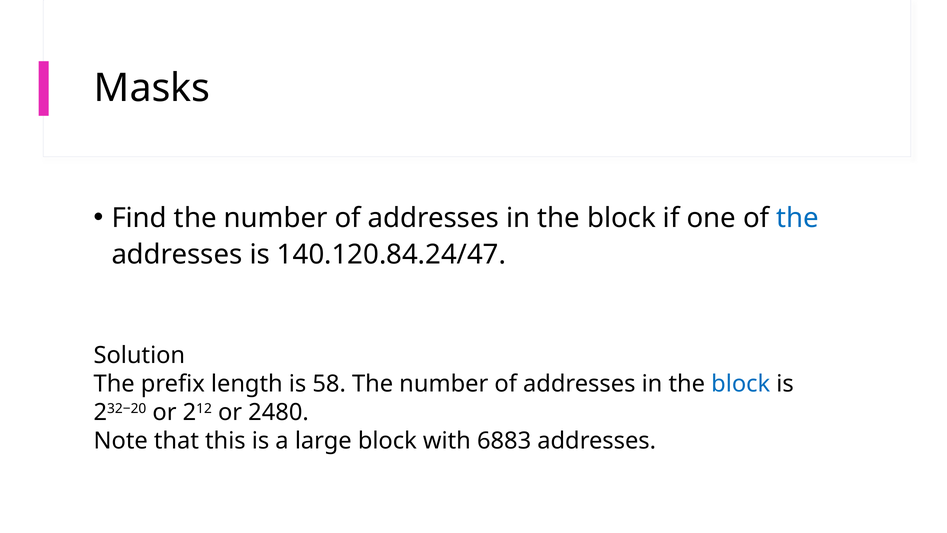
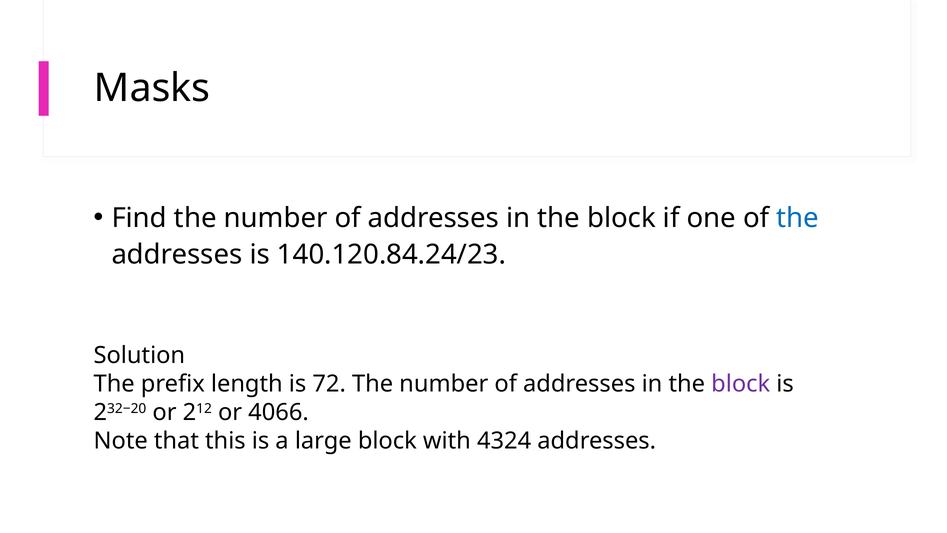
140.120.84.24/47: 140.120.84.24/47 -> 140.120.84.24/23
58: 58 -> 72
block at (741, 384) colour: blue -> purple
2480: 2480 -> 4066
6883: 6883 -> 4324
